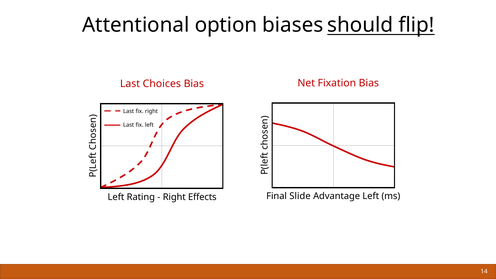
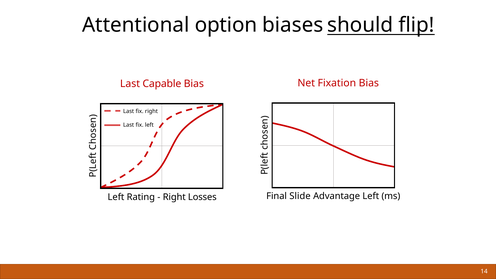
Choices: Choices -> Capable
Effects: Effects -> Losses
